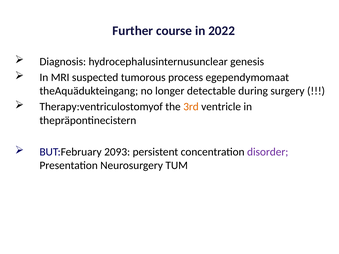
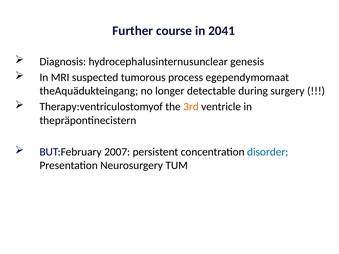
2022: 2022 -> 2041
2093: 2093 -> 2007
disorder colour: purple -> blue
